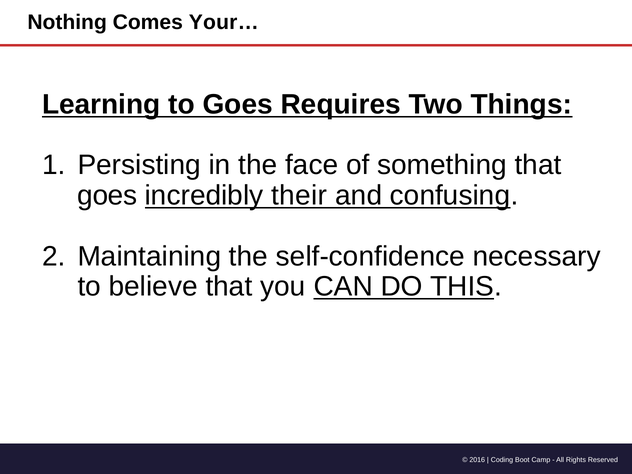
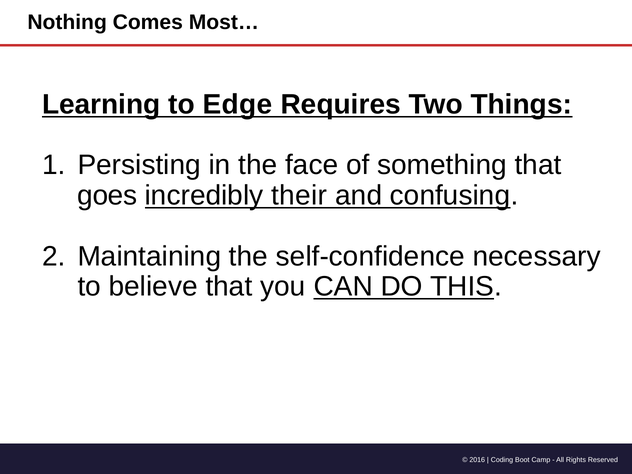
Your…: Your… -> Most…
to Goes: Goes -> Edge
